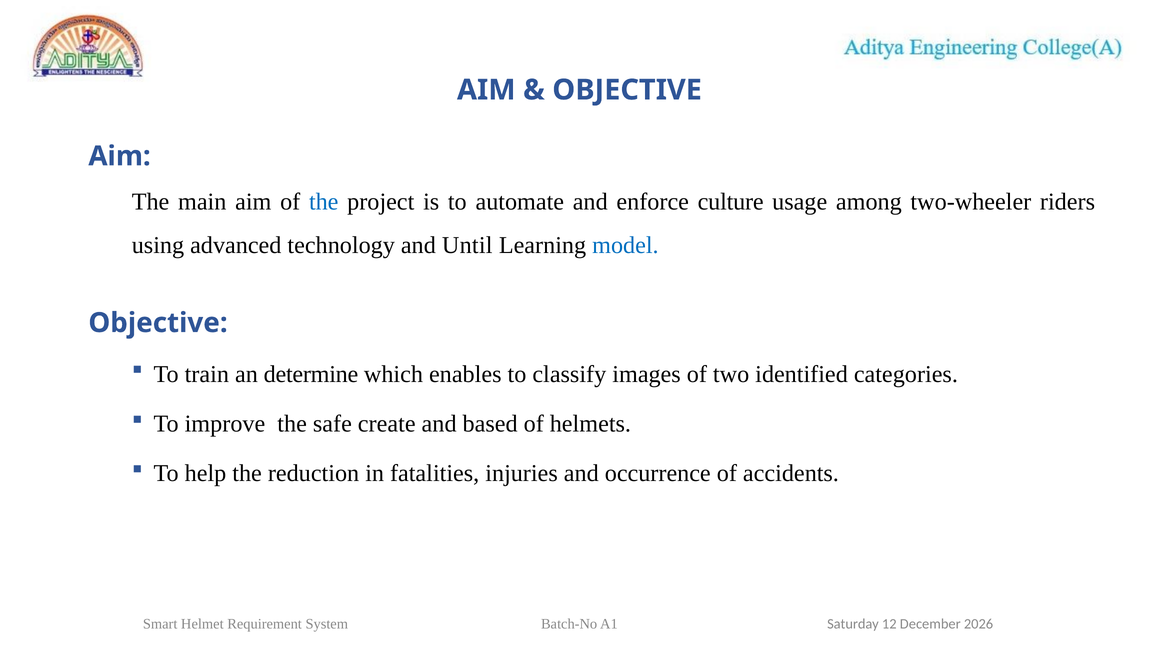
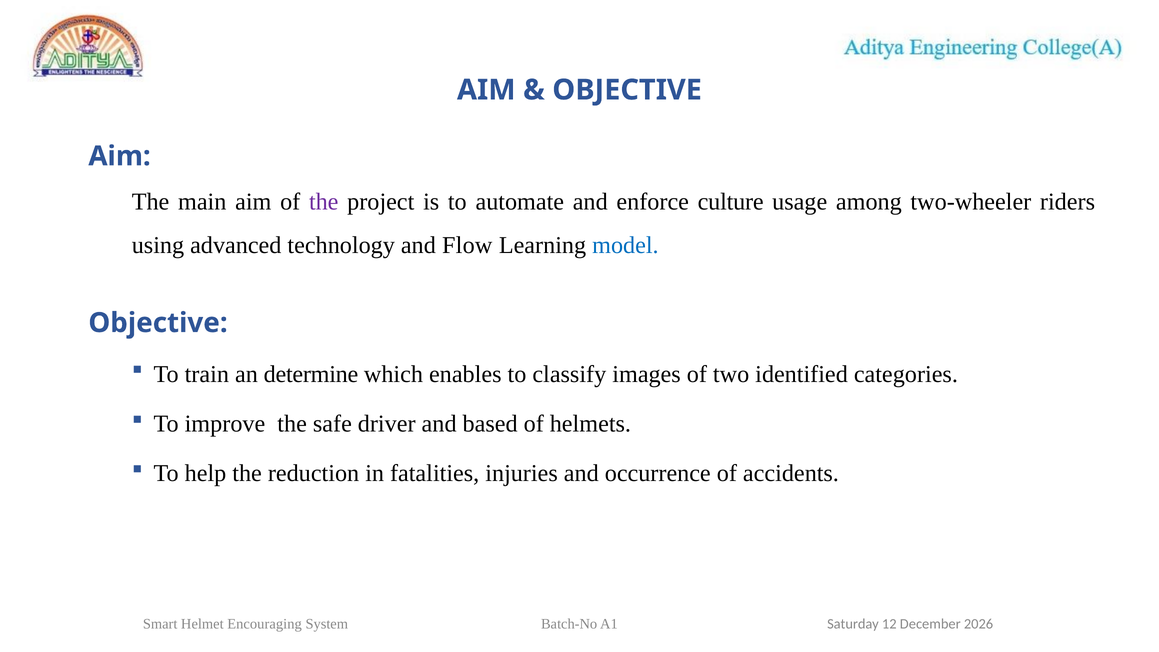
the at (324, 202) colour: blue -> purple
Until: Until -> Flow
create: create -> driver
Requirement: Requirement -> Encouraging
